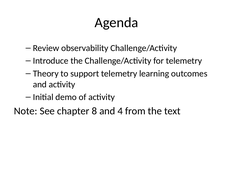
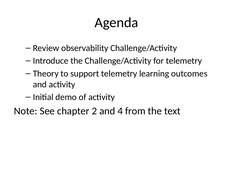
8: 8 -> 2
